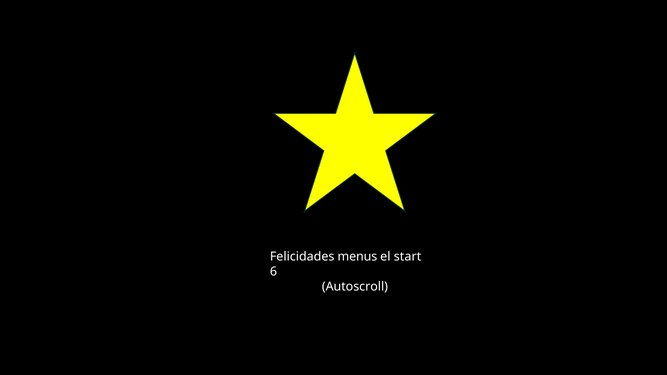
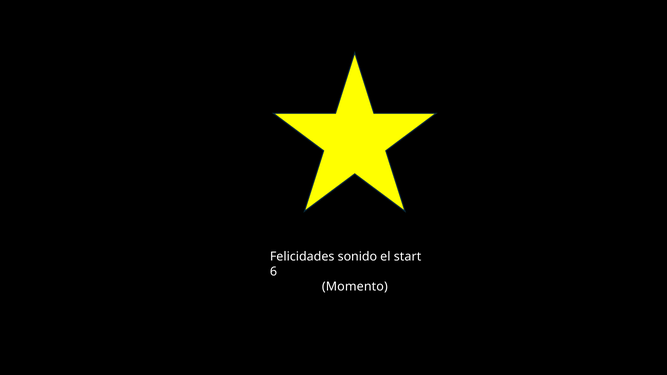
menus: menus -> sonido
Autoscroll: Autoscroll -> Momento
